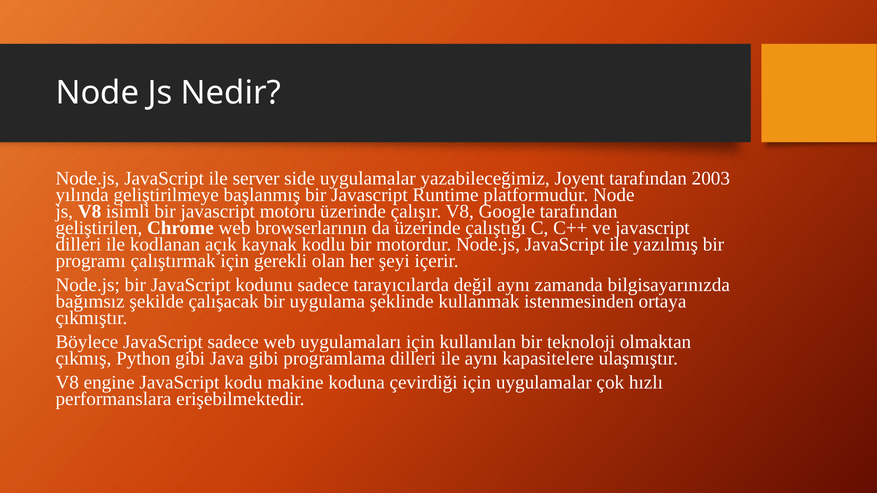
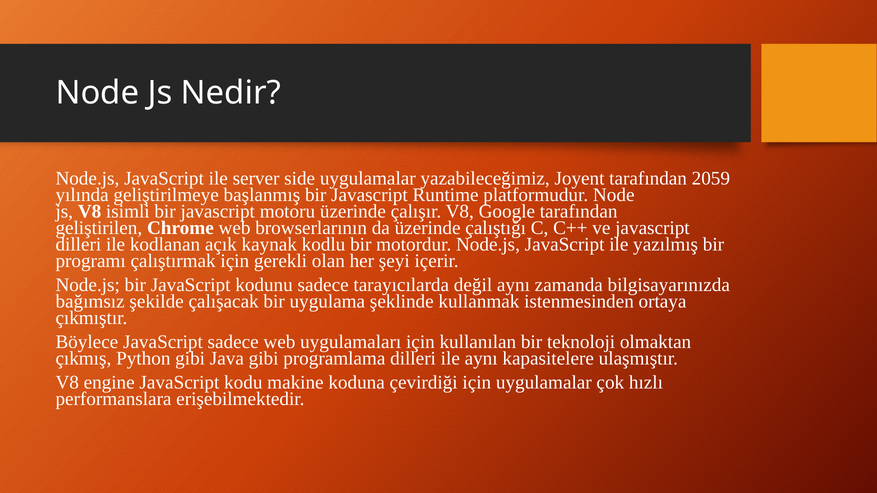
2003: 2003 -> 2059
